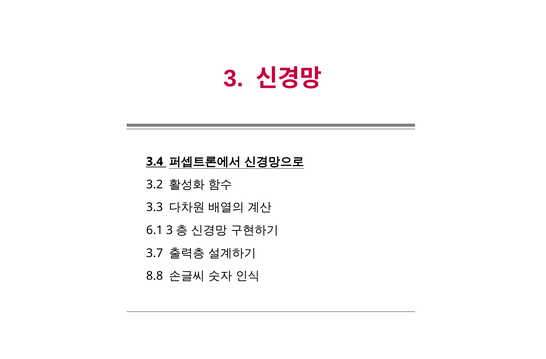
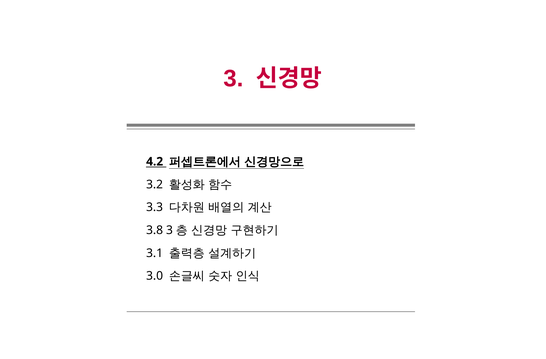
3.4: 3.4 -> 4.2
6.1: 6.1 -> 3.8
3.7: 3.7 -> 3.1
8.8: 8.8 -> 3.0
